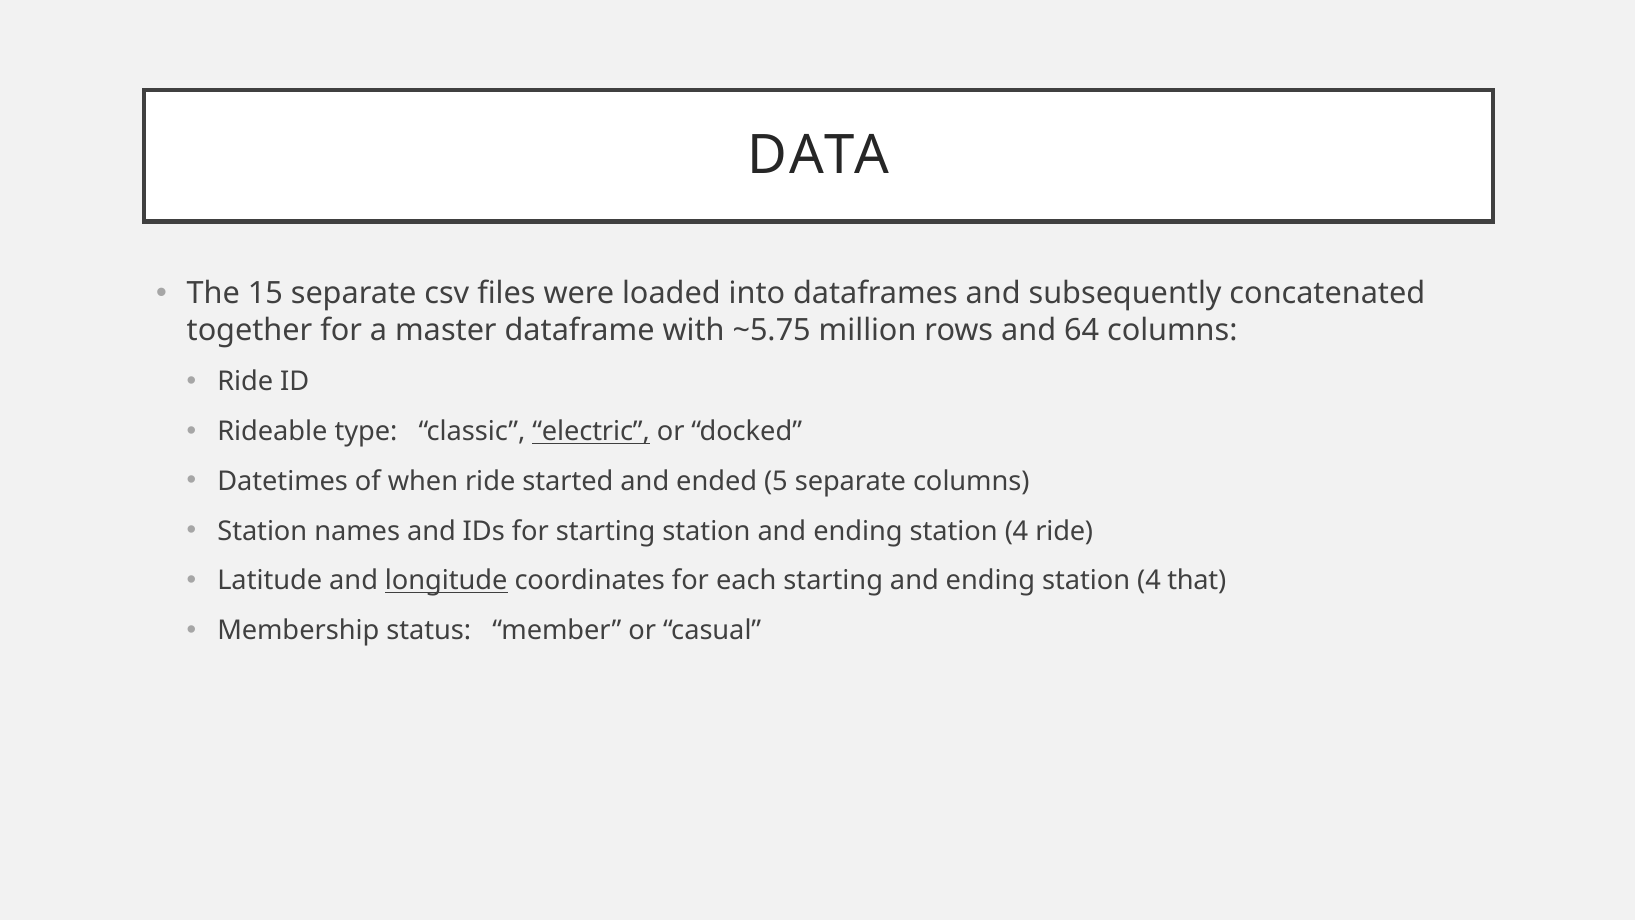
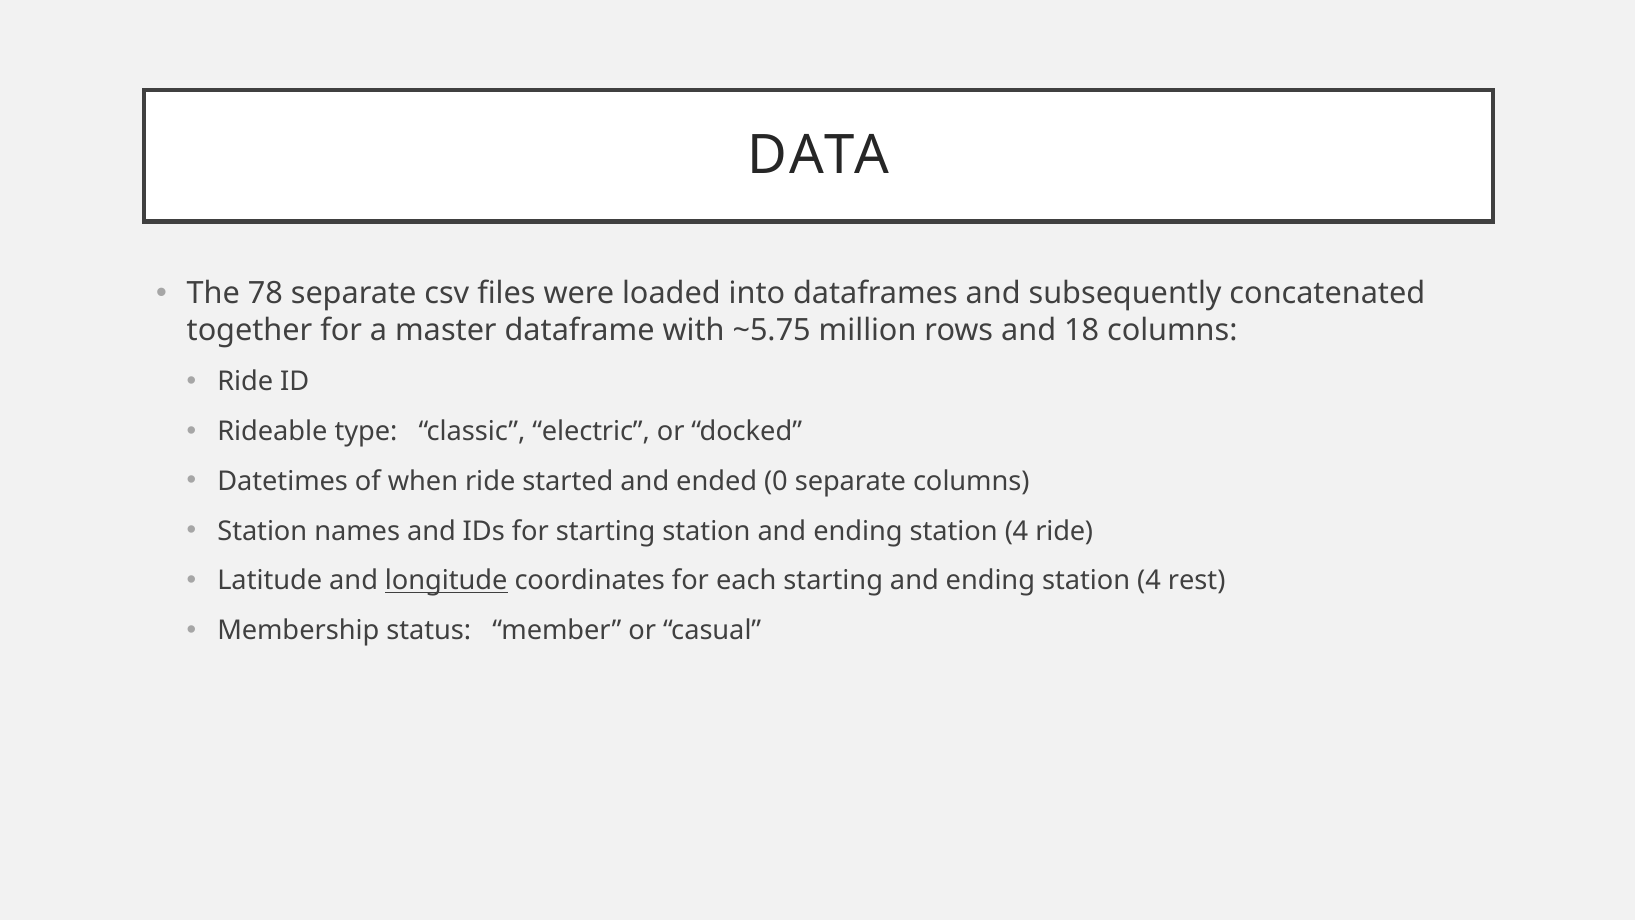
15: 15 -> 78
64: 64 -> 18
electric underline: present -> none
5: 5 -> 0
that: that -> rest
